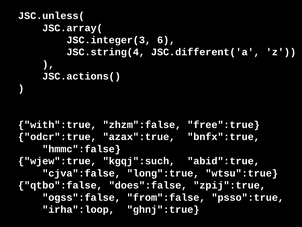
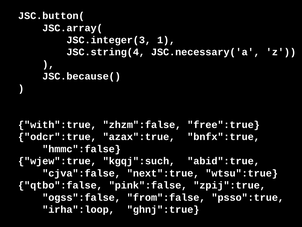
JSC.unless(: JSC.unless( -> JSC.button(
6: 6 -> 1
JSC.different('a: JSC.different('a -> JSC.necessary('a
JSC.actions(: JSC.actions( -> JSC.because(
long":true: long":true -> next":true
does":false: does":false -> pink":false
